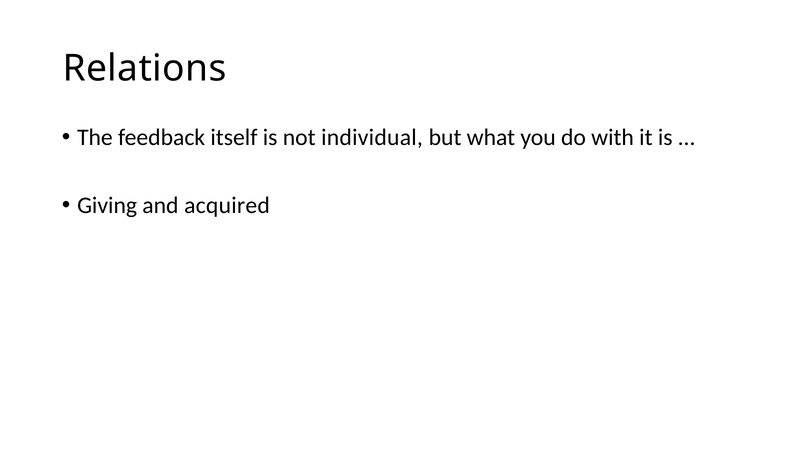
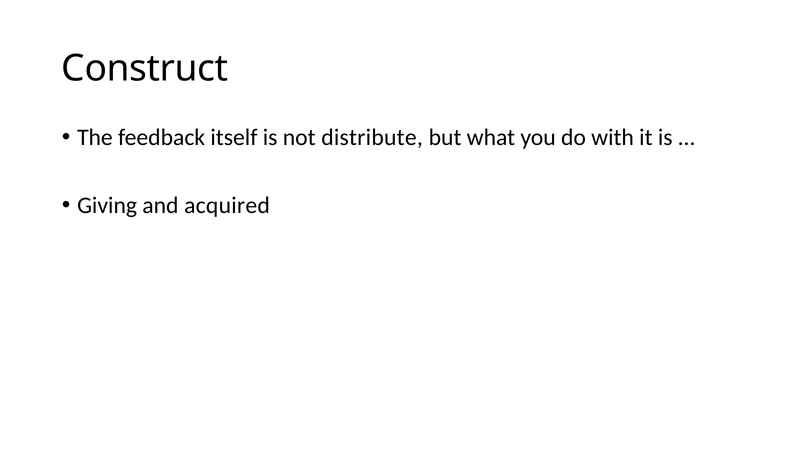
Relations: Relations -> Construct
individual: individual -> distribute
